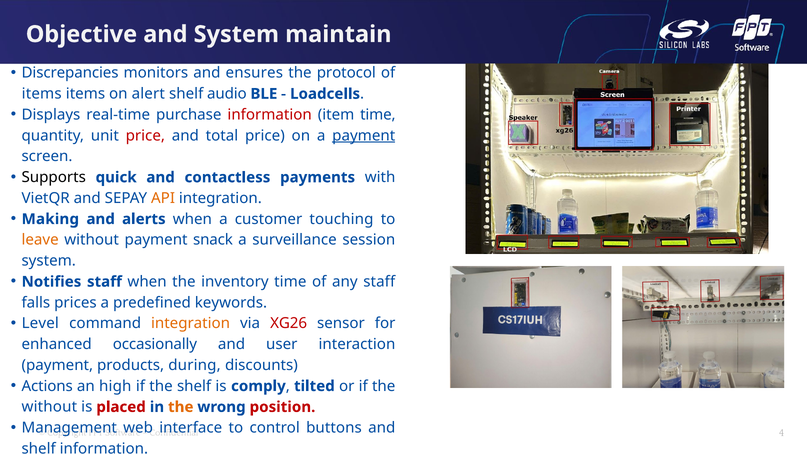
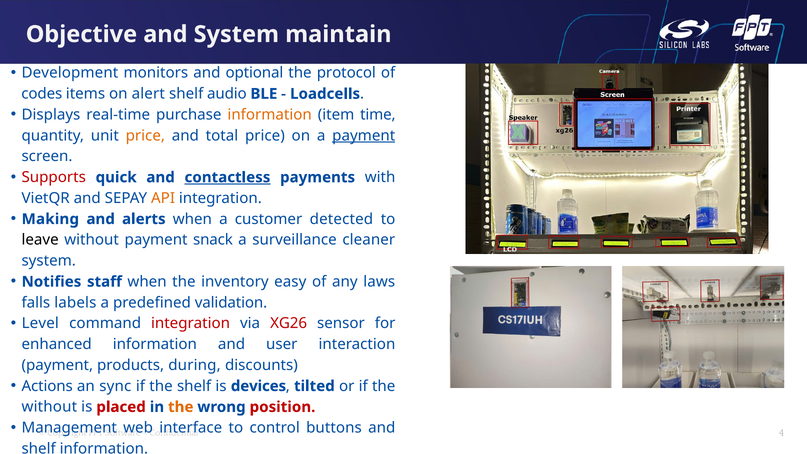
Discrepancies: Discrepancies -> Development
ensures: ensures -> optional
items at (42, 94): items -> codes
information at (270, 115) colour: red -> orange
price at (145, 136) colour: red -> orange
Supports colour: black -> red
contactless underline: none -> present
touching: touching -> detected
leave colour: orange -> black
session: session -> cleaner
inventory time: time -> easy
any staff: staff -> laws
prices: prices -> labels
keywords: keywords -> validation
integration at (191, 323) colour: orange -> red
enhanced occasionally: occasionally -> information
high: high -> sync
comply: comply -> devices
